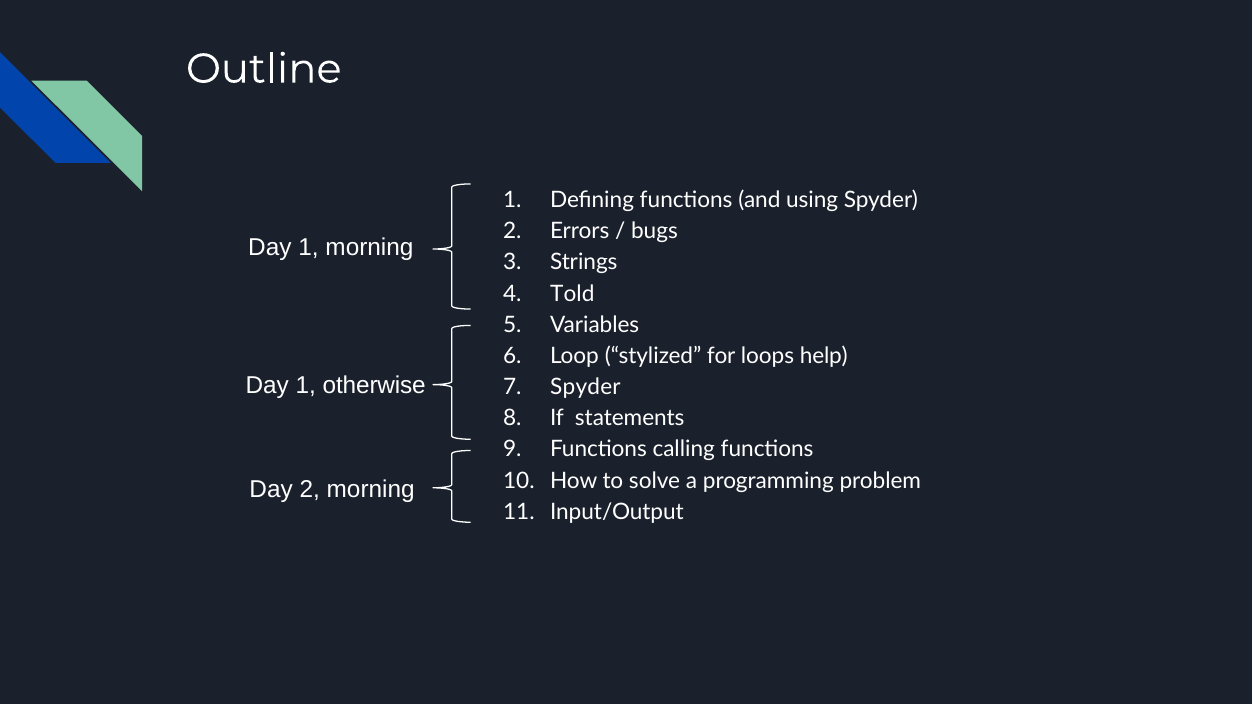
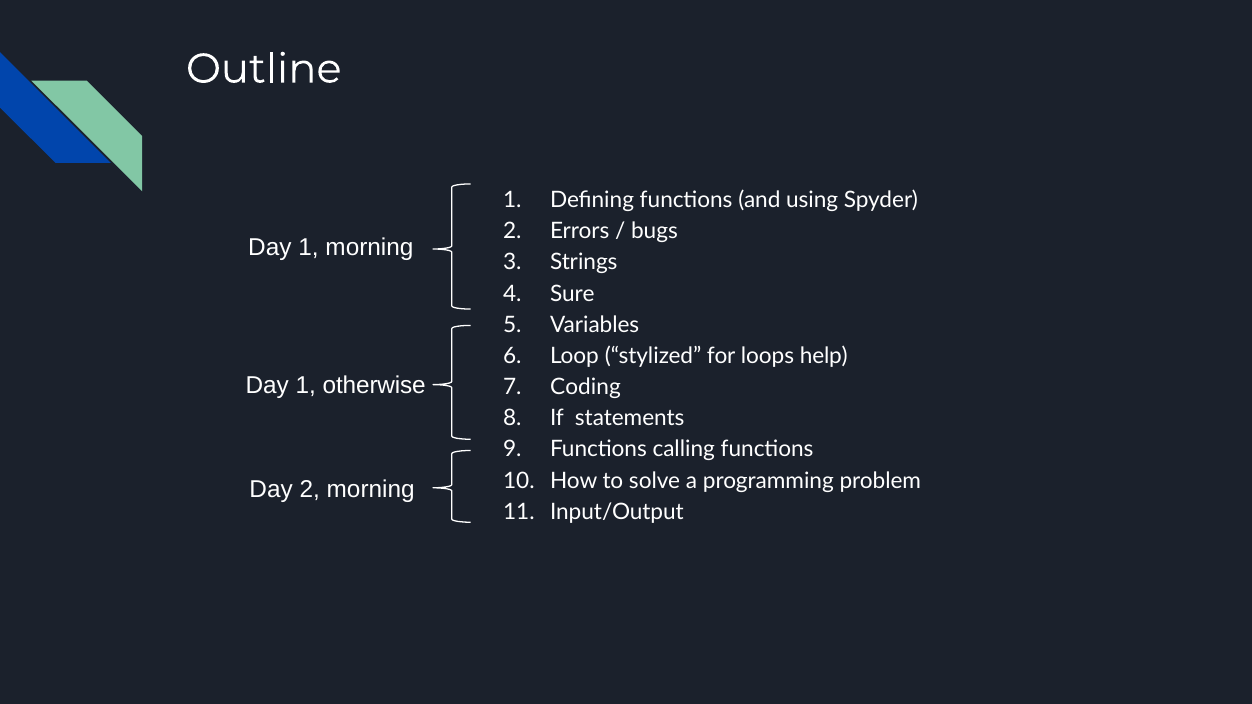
Told: Told -> Sure
Spyder at (585, 387): Spyder -> Coding
